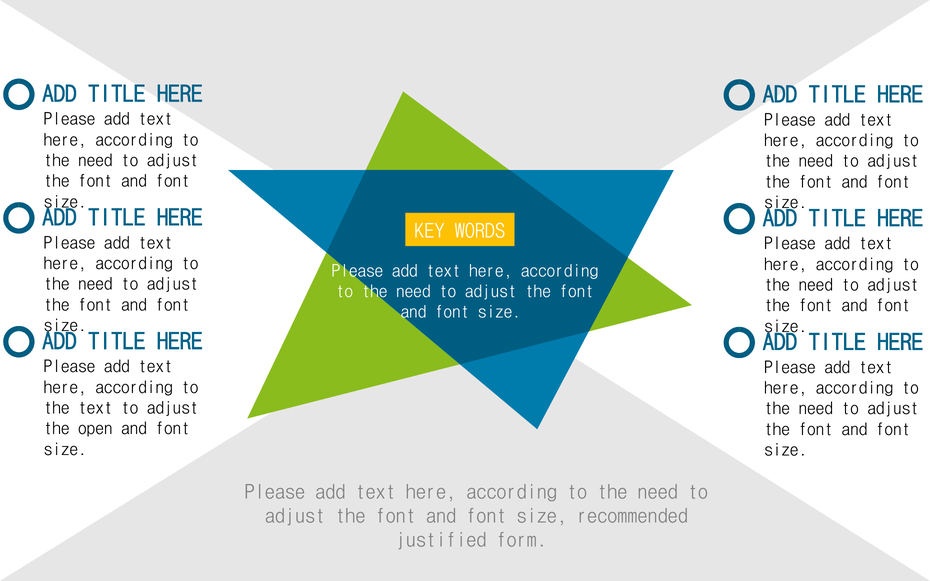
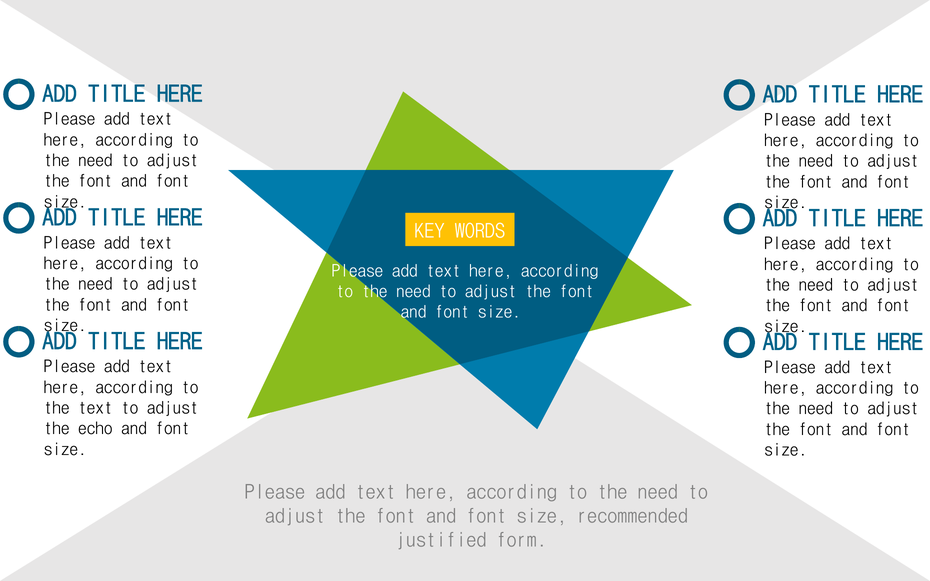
open: open -> echo
